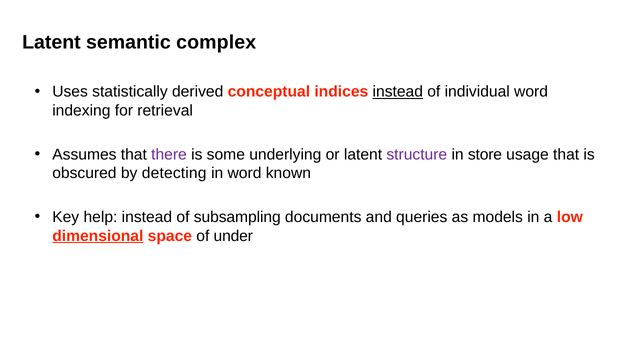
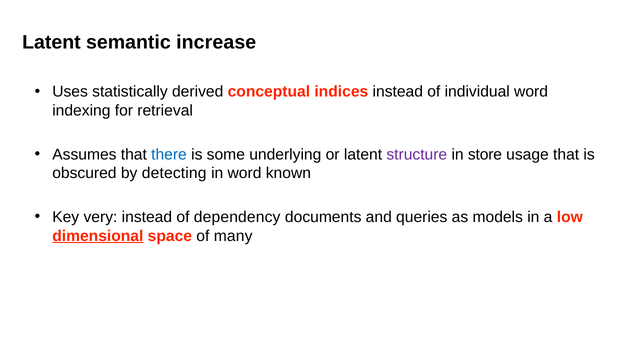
complex: complex -> increase
instead at (398, 92) underline: present -> none
there colour: purple -> blue
help: help -> very
subsampling: subsampling -> dependency
under: under -> many
